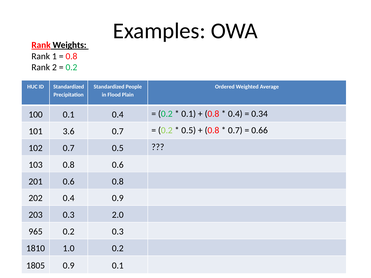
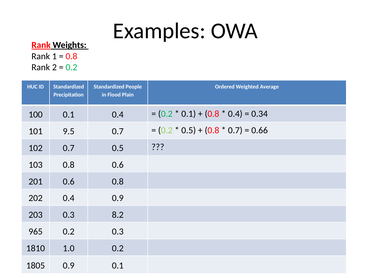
3.6: 3.6 -> 9.5
2.0: 2.0 -> 8.2
